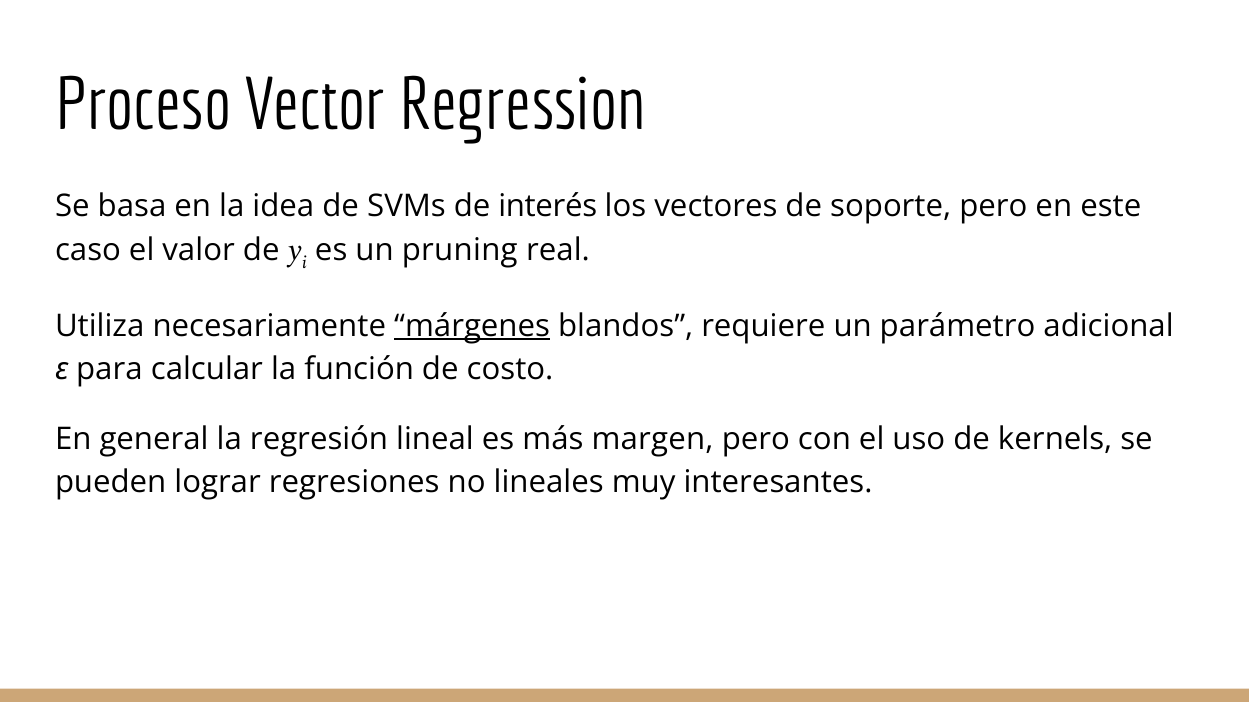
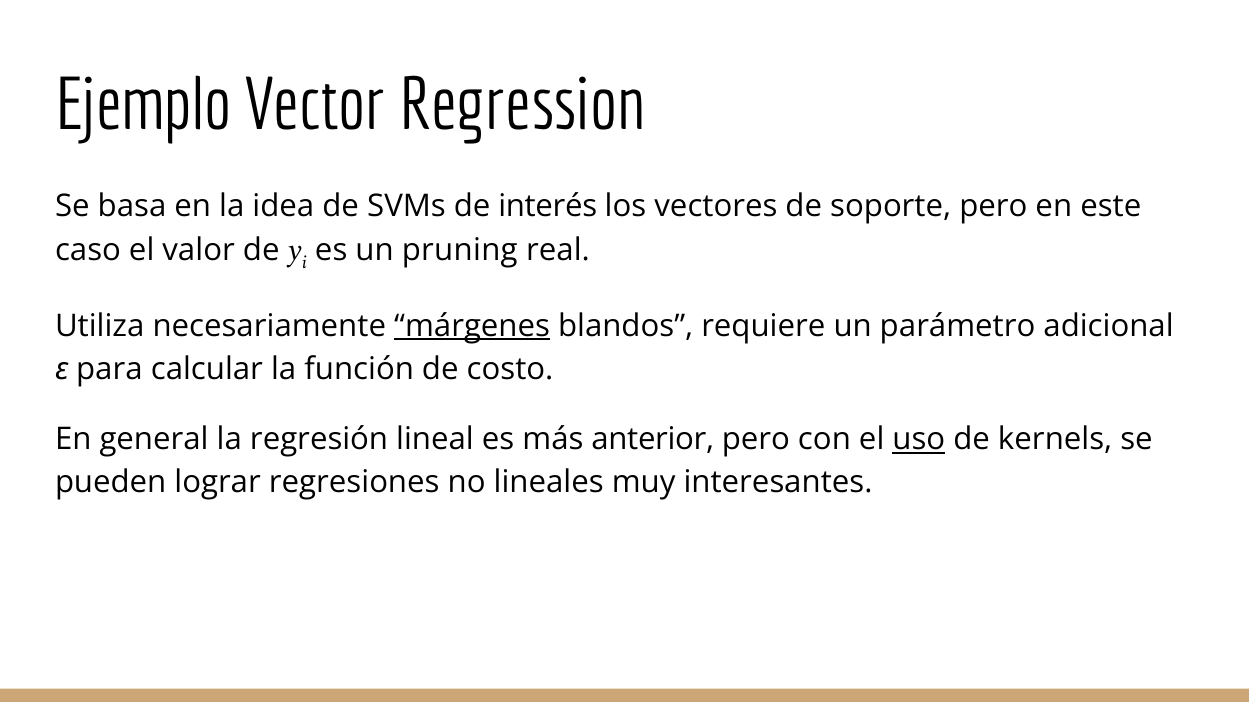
Proceso: Proceso -> Ejemplo
margen: margen -> anterior
uso underline: none -> present
